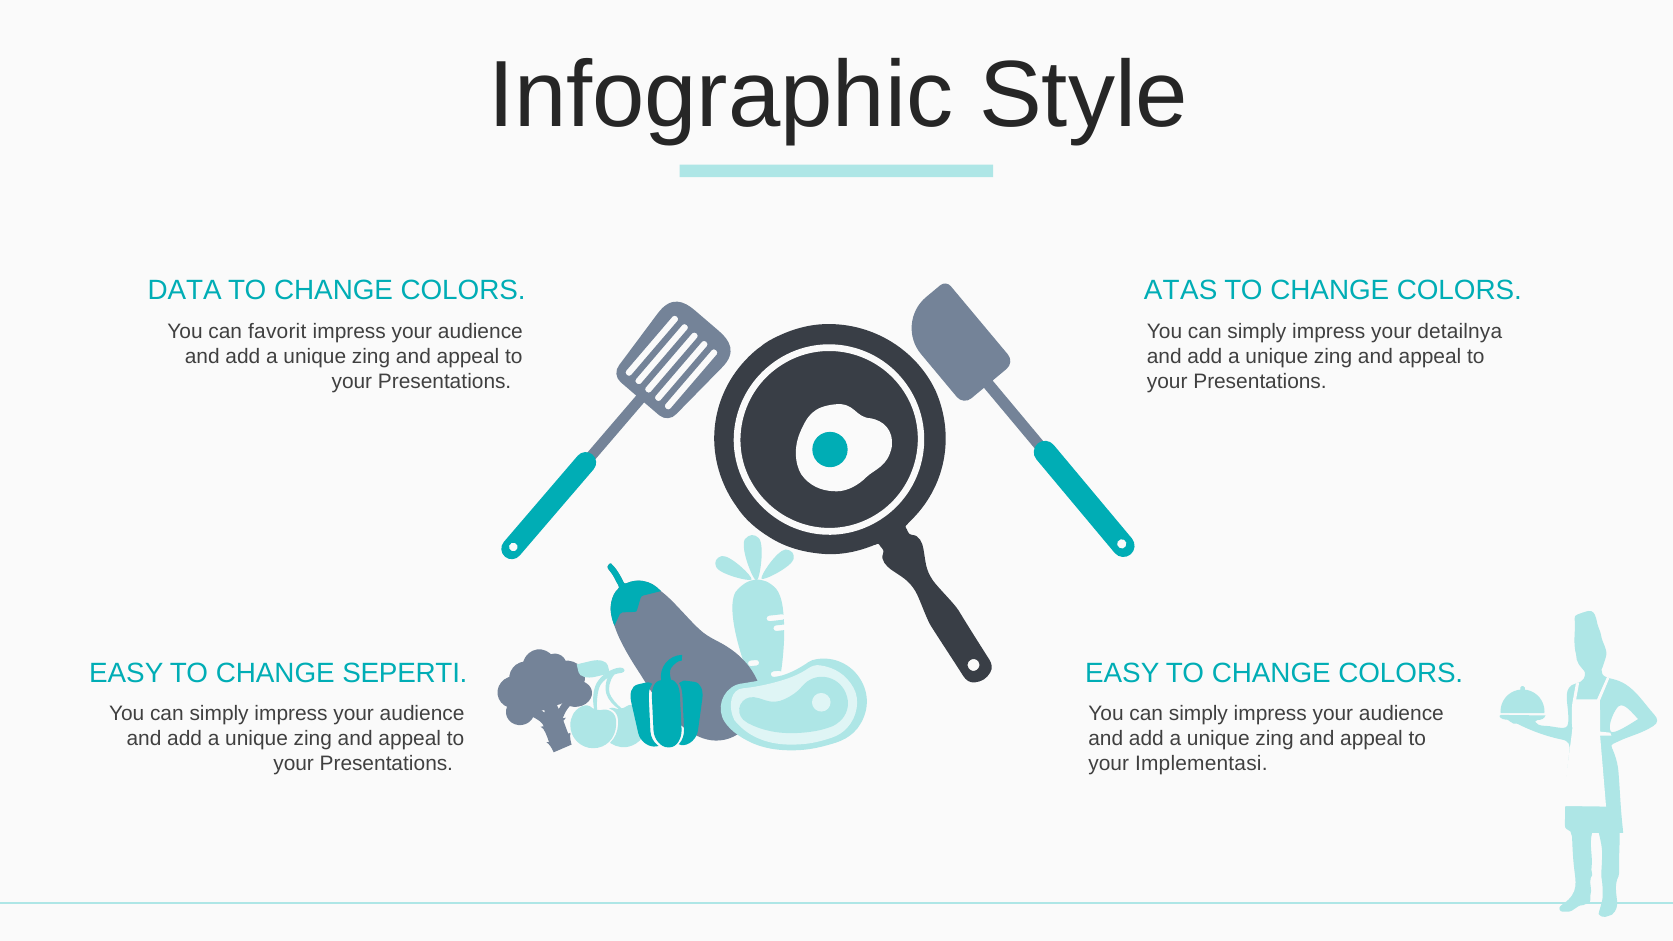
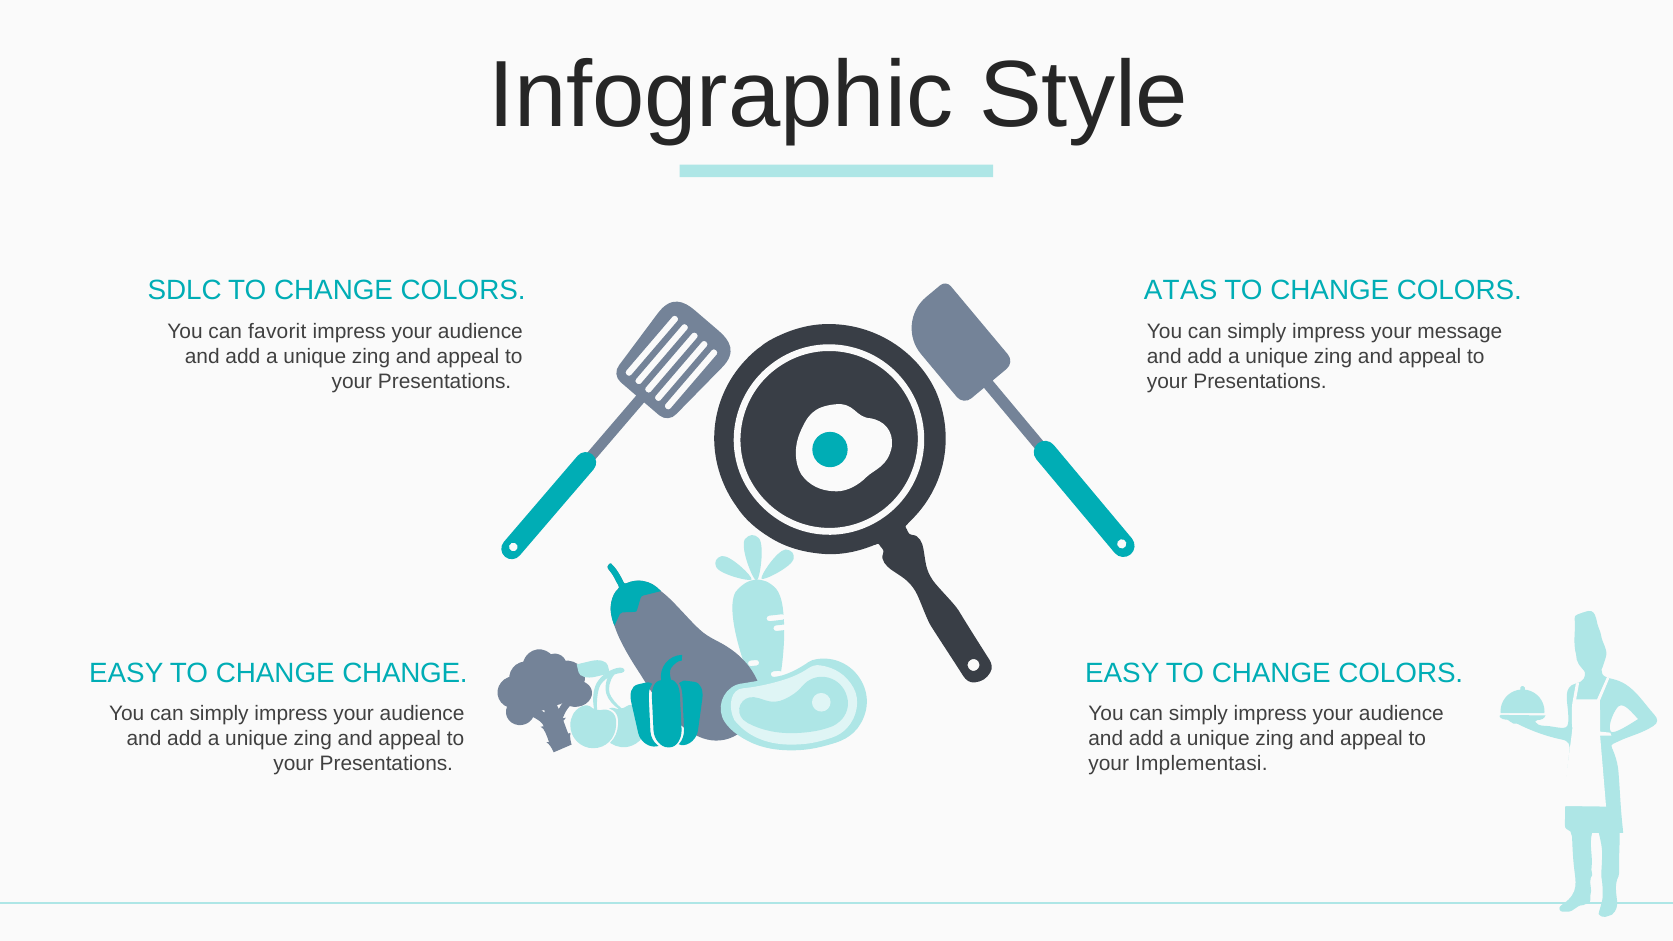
DATA: DATA -> SDLC
detailnya: detailnya -> message
CHANGE SEPERTI: SEPERTI -> CHANGE
